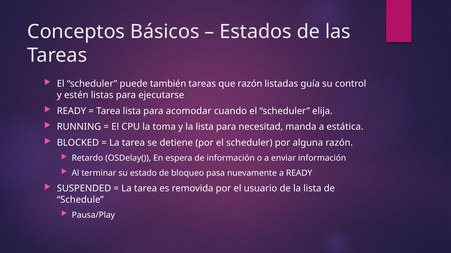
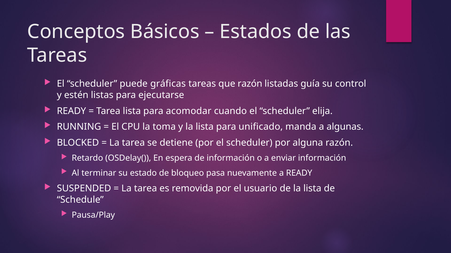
también: también -> gráficas
necesitad: necesitad -> unificado
estática: estática -> algunas
